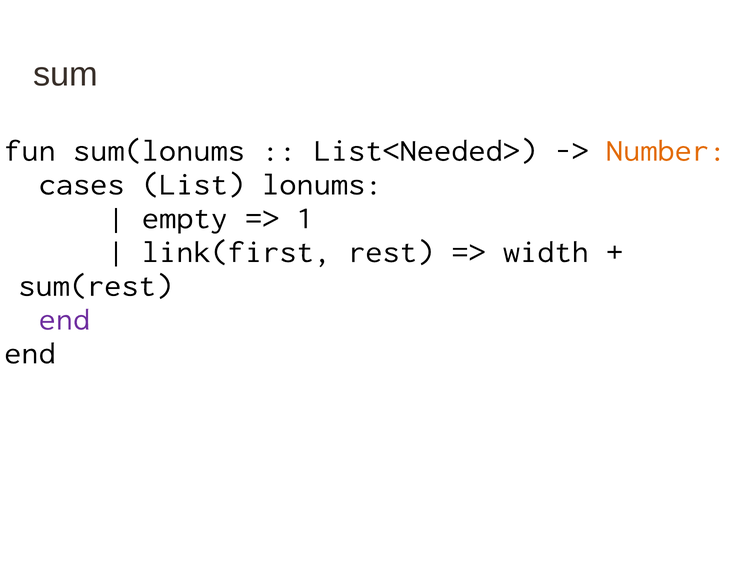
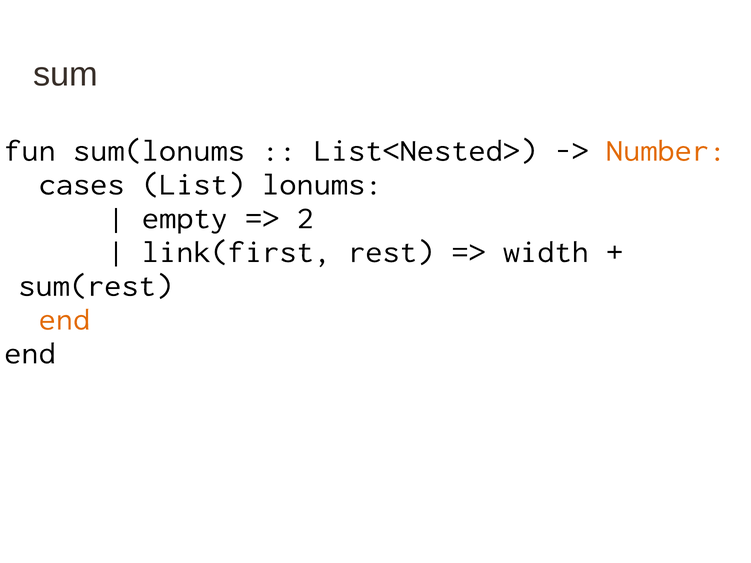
List<Needed>: List<Needed> -> List<Nested>
1: 1 -> 2
end at (64, 319) colour: purple -> orange
